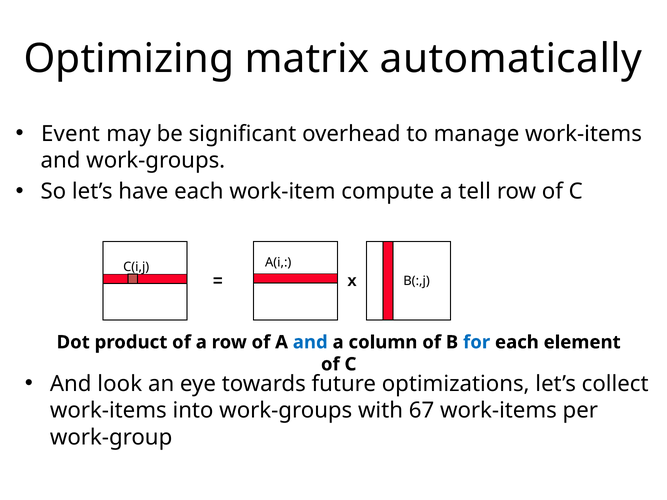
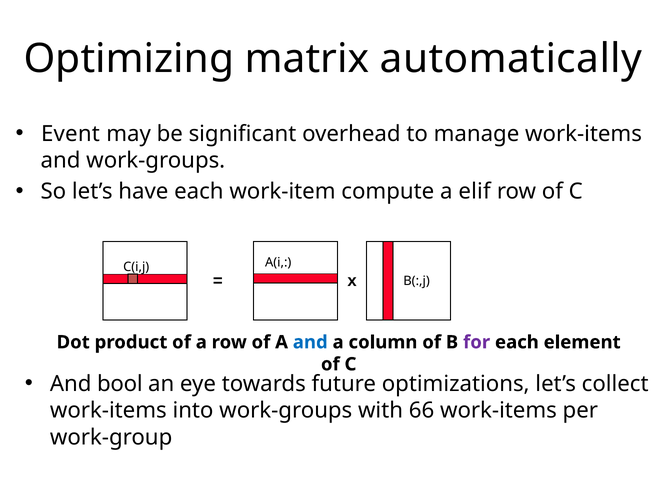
tell: tell -> elif
for colour: blue -> purple
look: look -> bool
67: 67 -> 66
